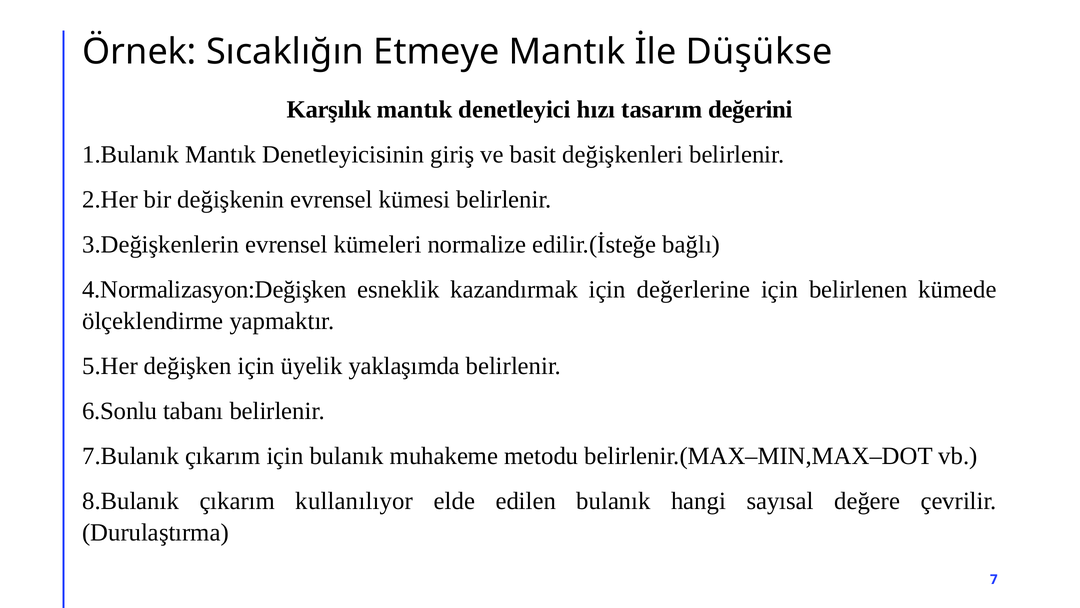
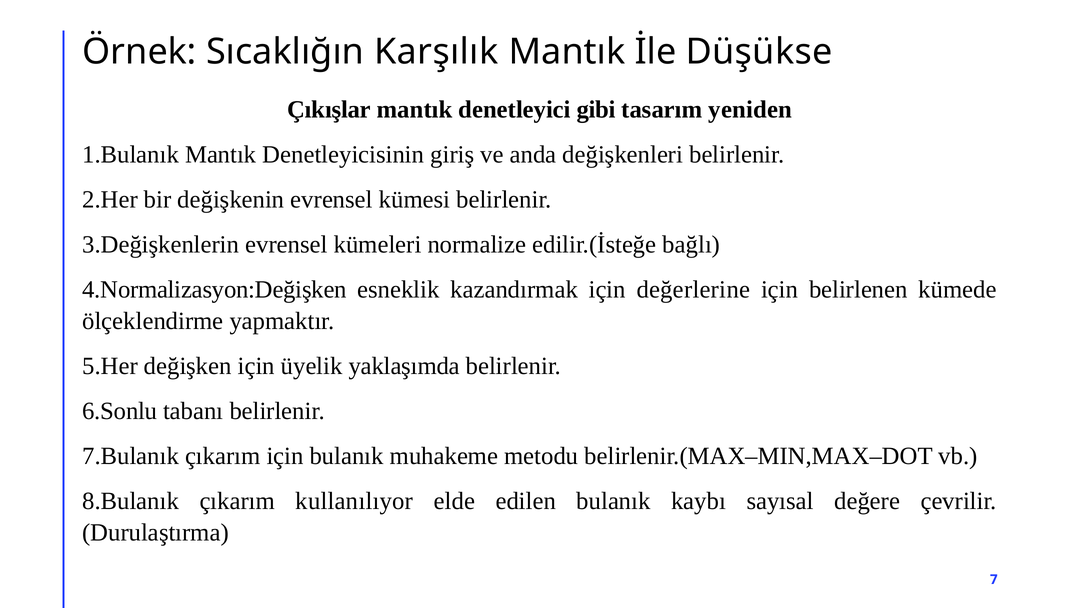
Etmeye: Etmeye -> Karşılık
Karşılık: Karşılık -> Çıkışlar
hızı: hızı -> gibi
değerini: değerini -> yeniden
basit: basit -> anda
hangi: hangi -> kaybı
